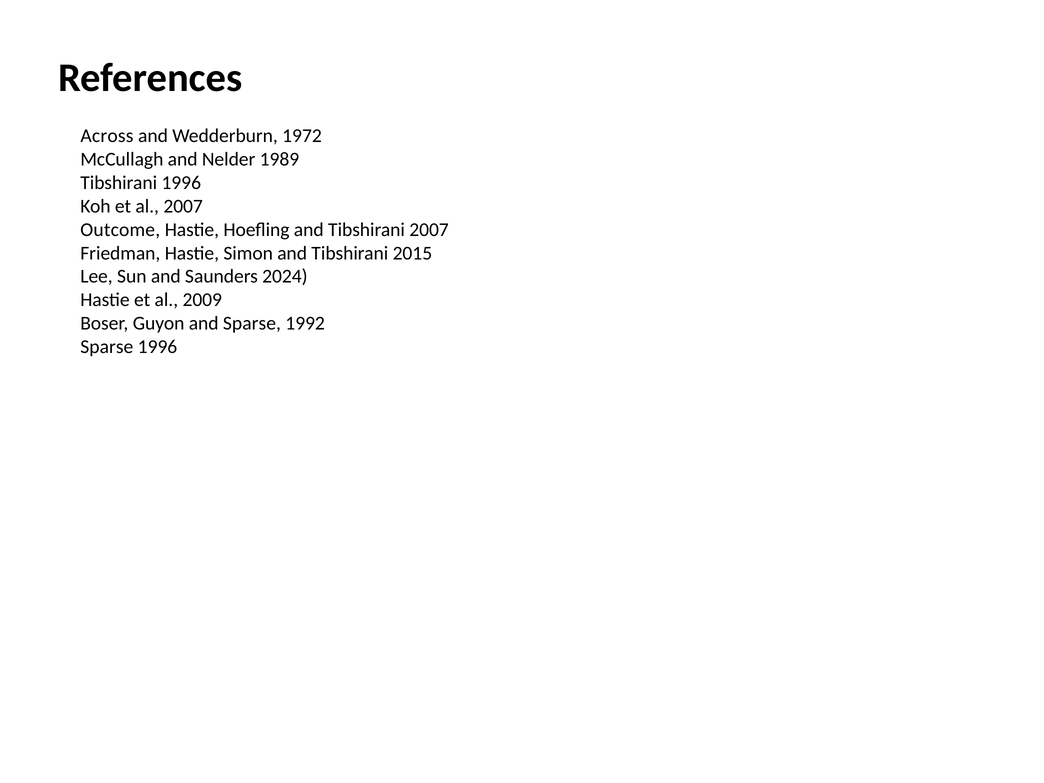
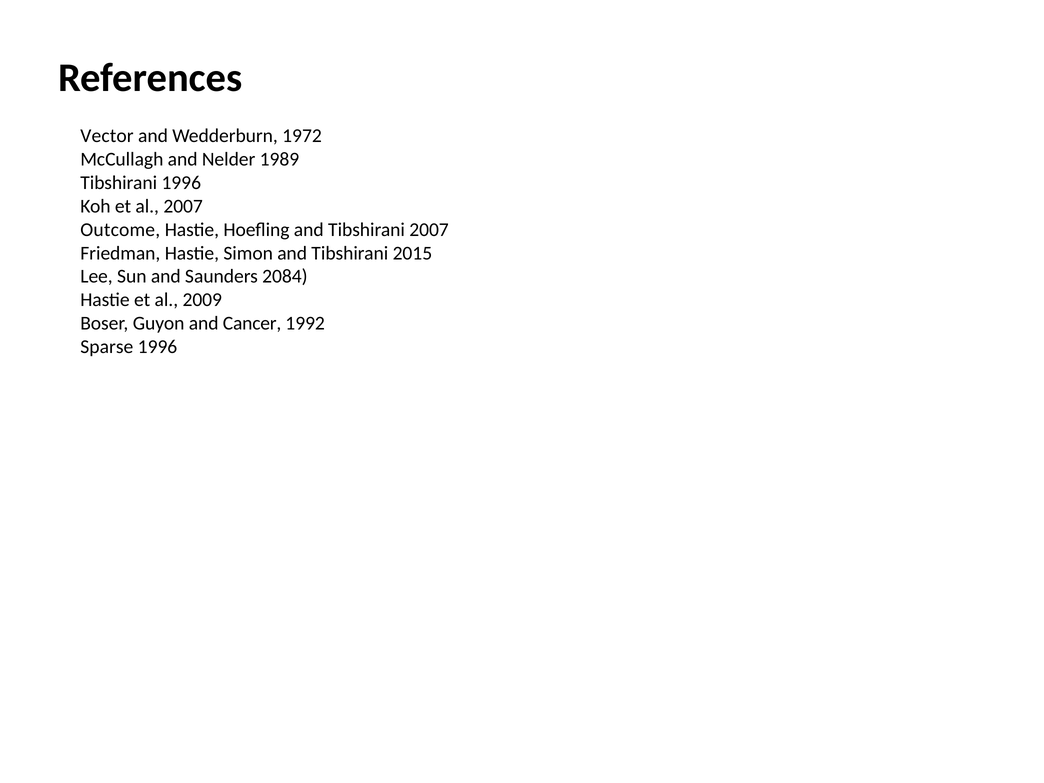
Across: Across -> Vector
2024: 2024 -> 2084
and Sparse: Sparse -> Cancer
